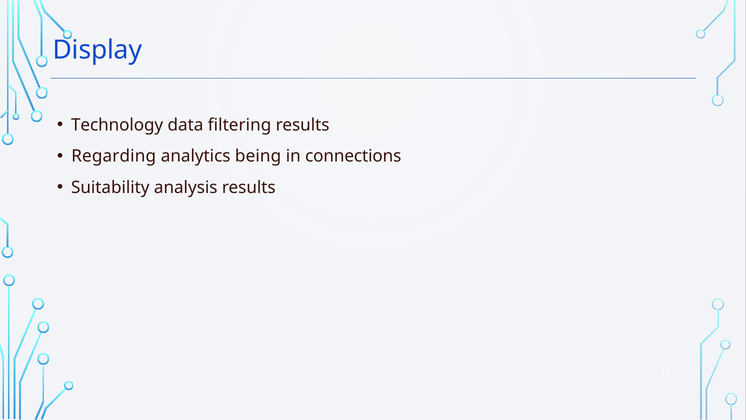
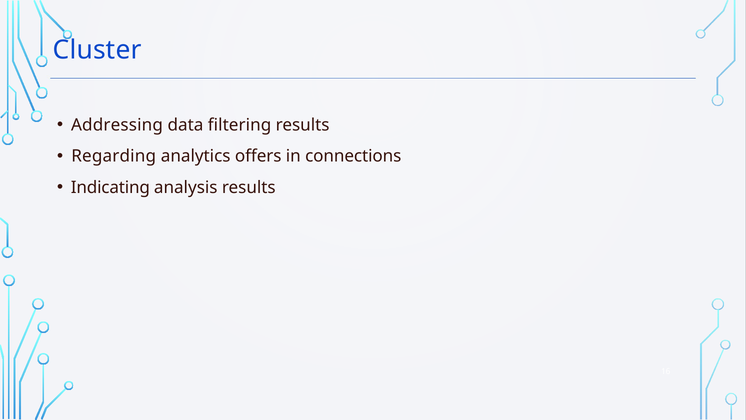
Display: Display -> Cluster
Technology: Technology -> Addressing
being: being -> offers
Suitability: Suitability -> Indicating
